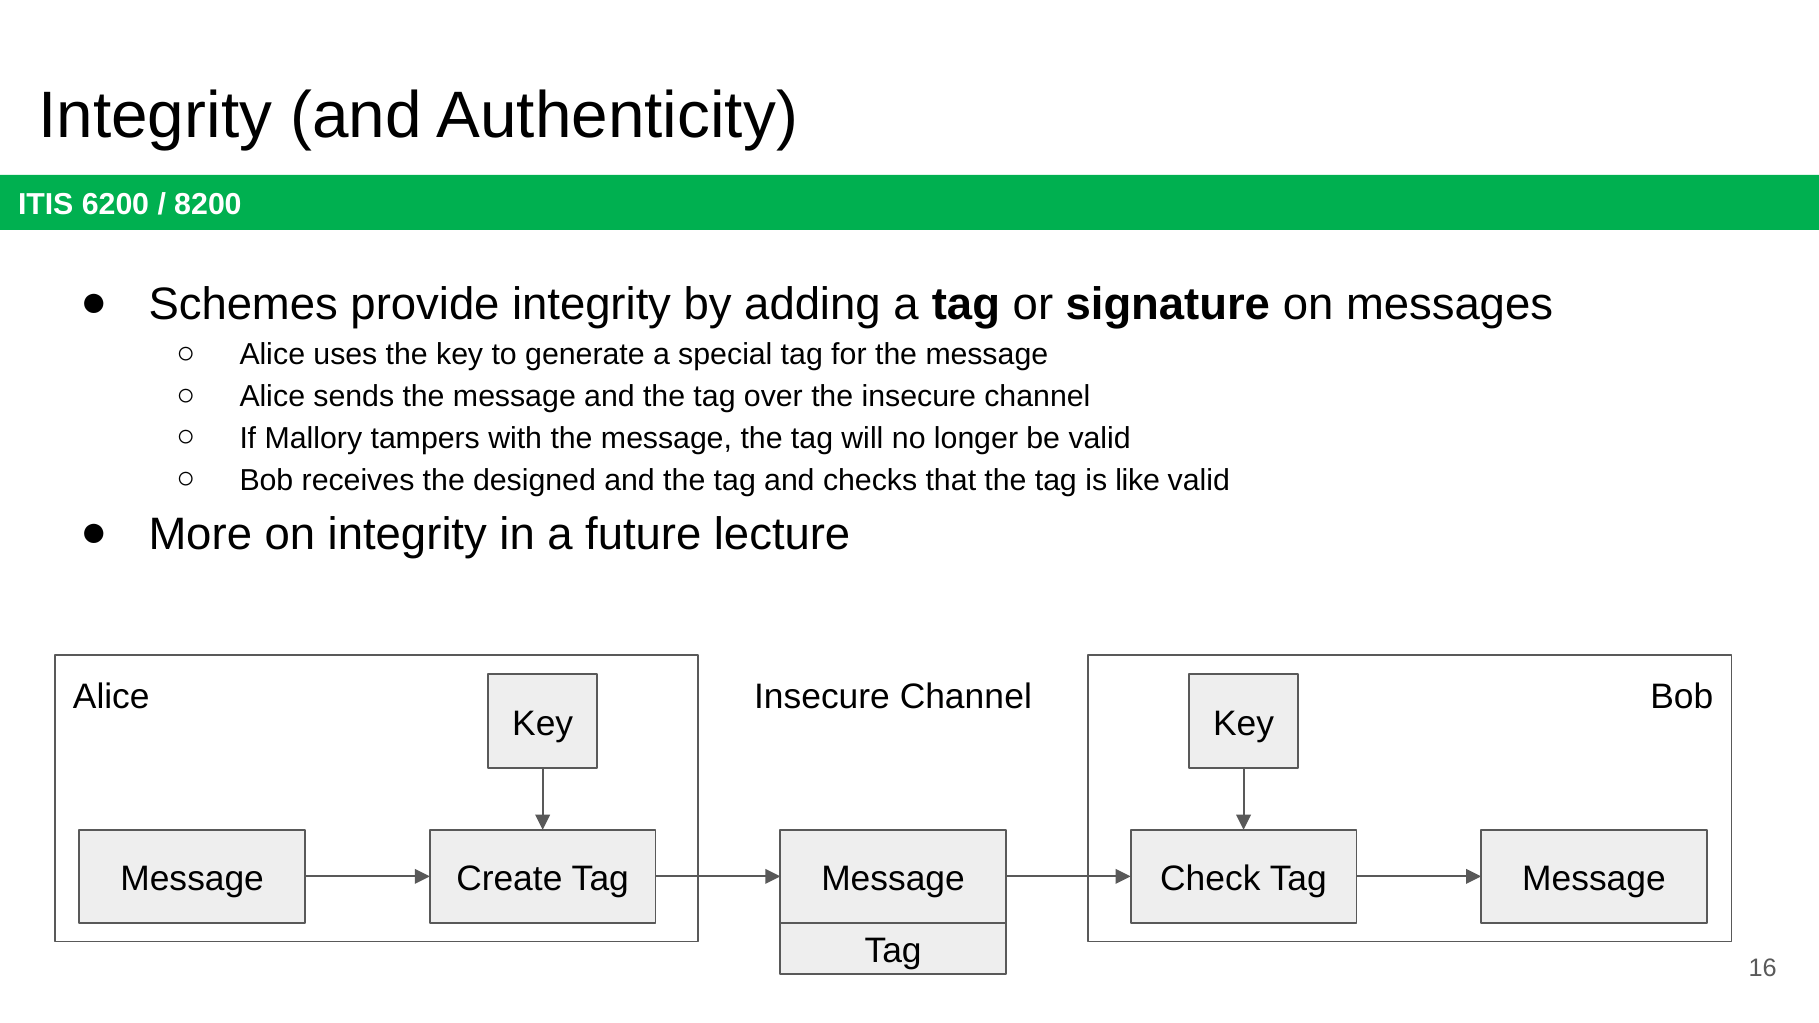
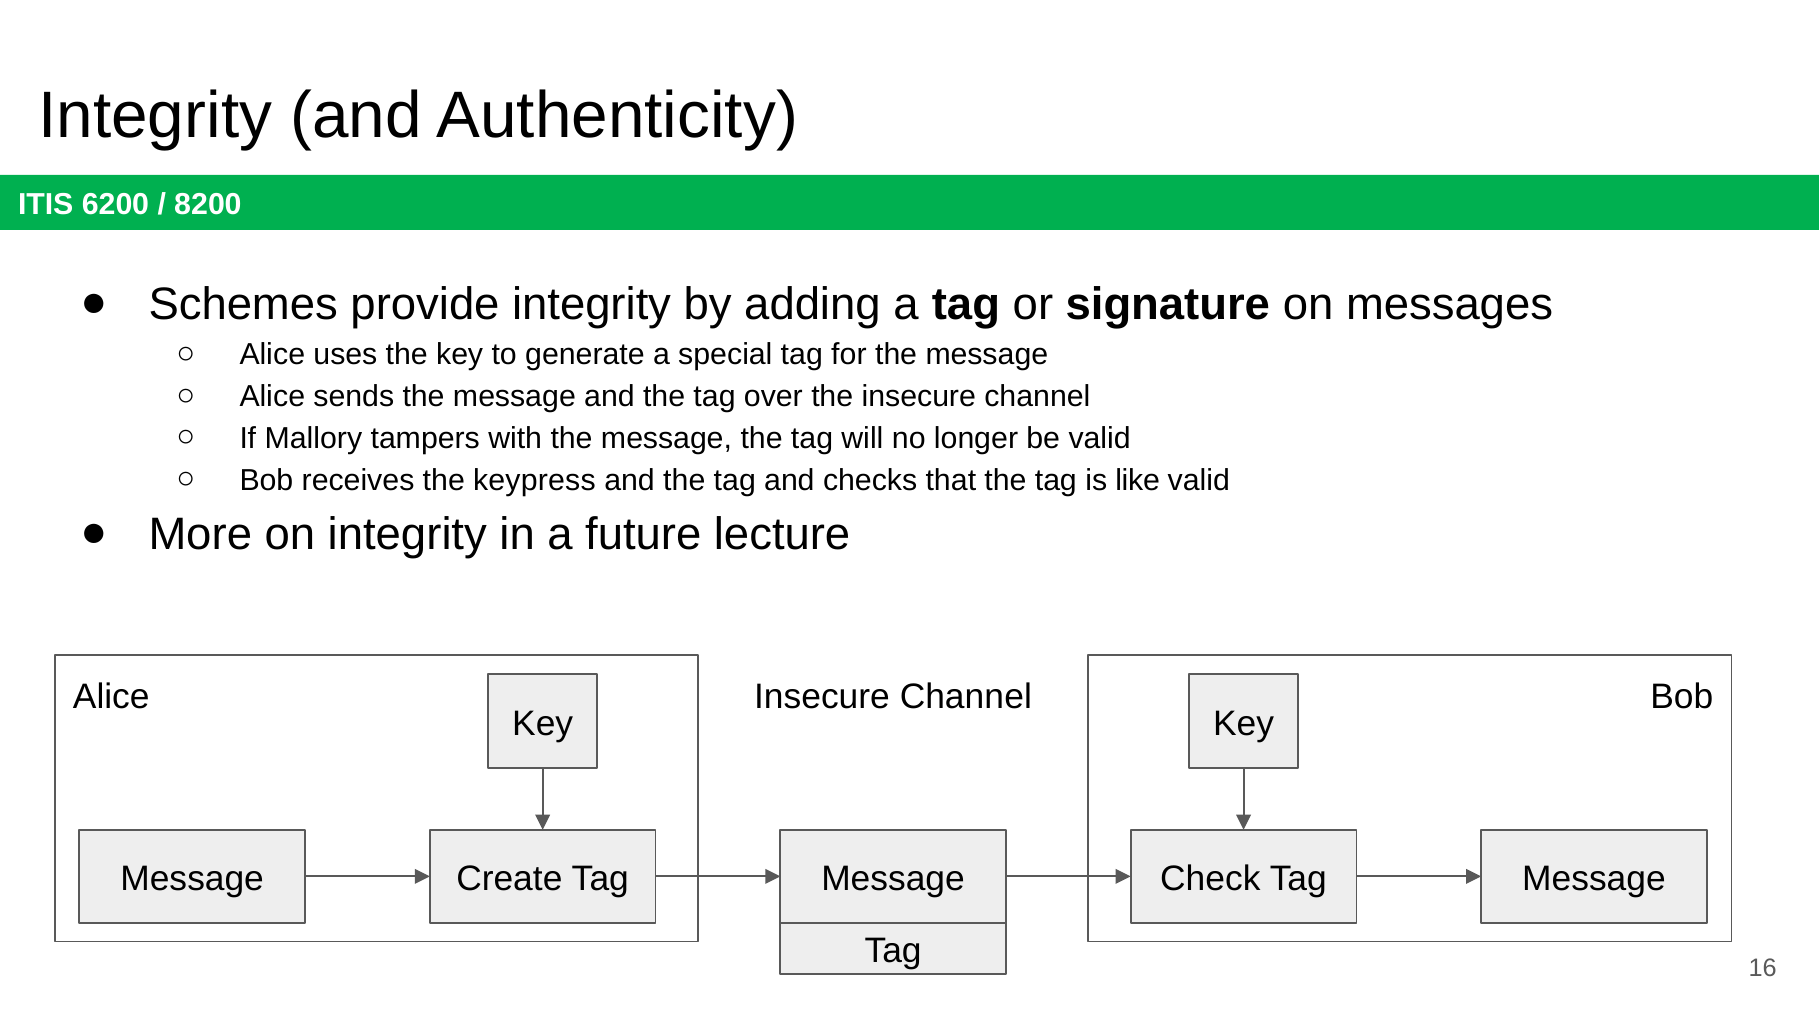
designed: designed -> keypress
